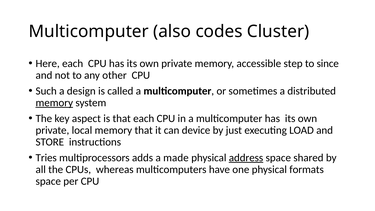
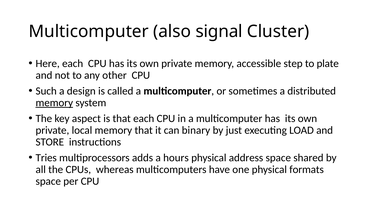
codes: codes -> signal
since: since -> plate
device: device -> binary
made: made -> hours
address underline: present -> none
